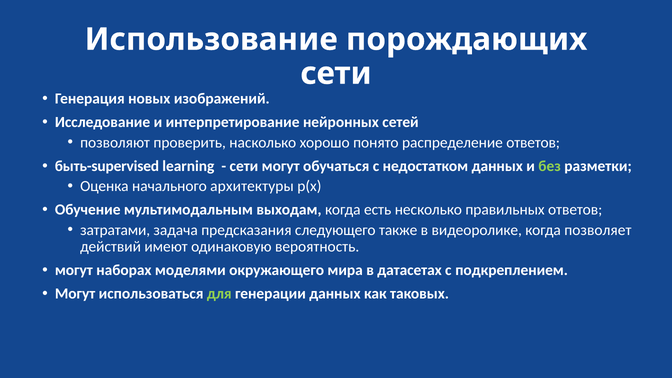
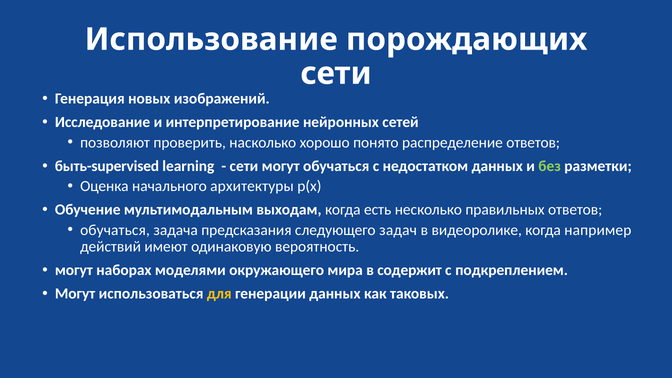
затратами at (115, 230): затратами -> обучаться
также: также -> задач
позволяет: позволяет -> например
датасетах: датасетах -> содержит
для colour: light green -> yellow
